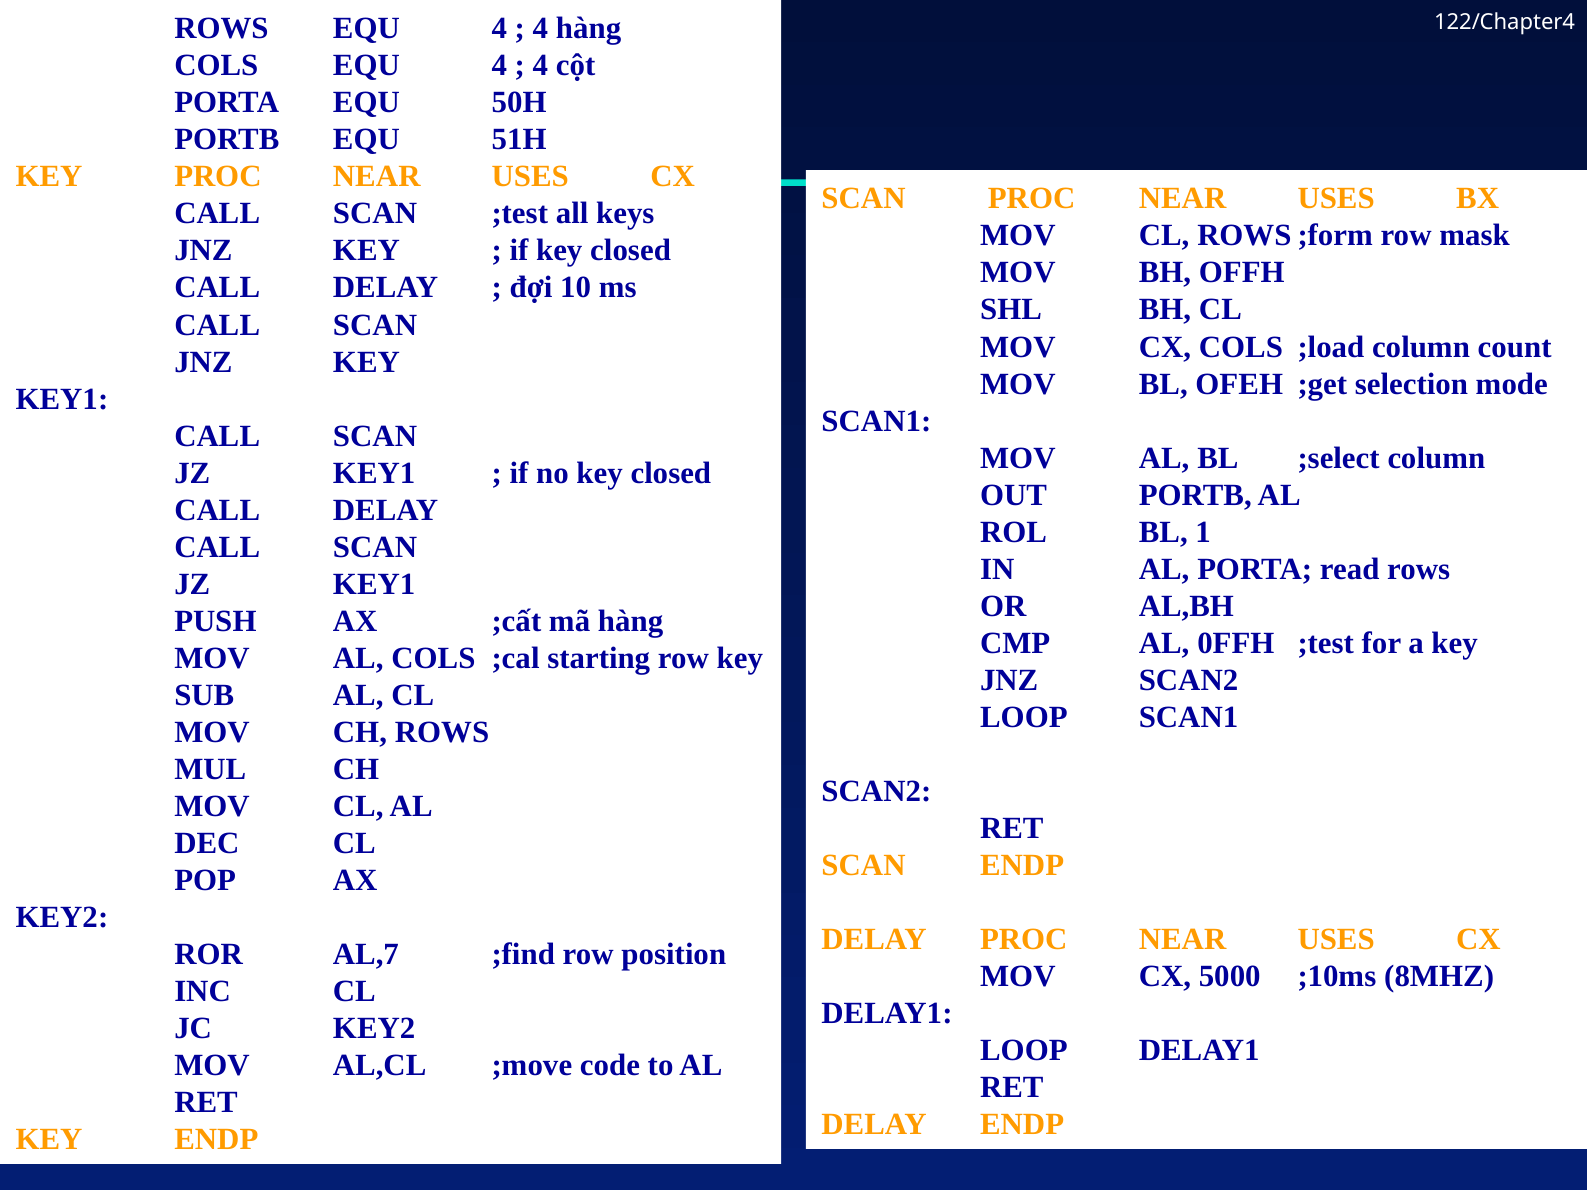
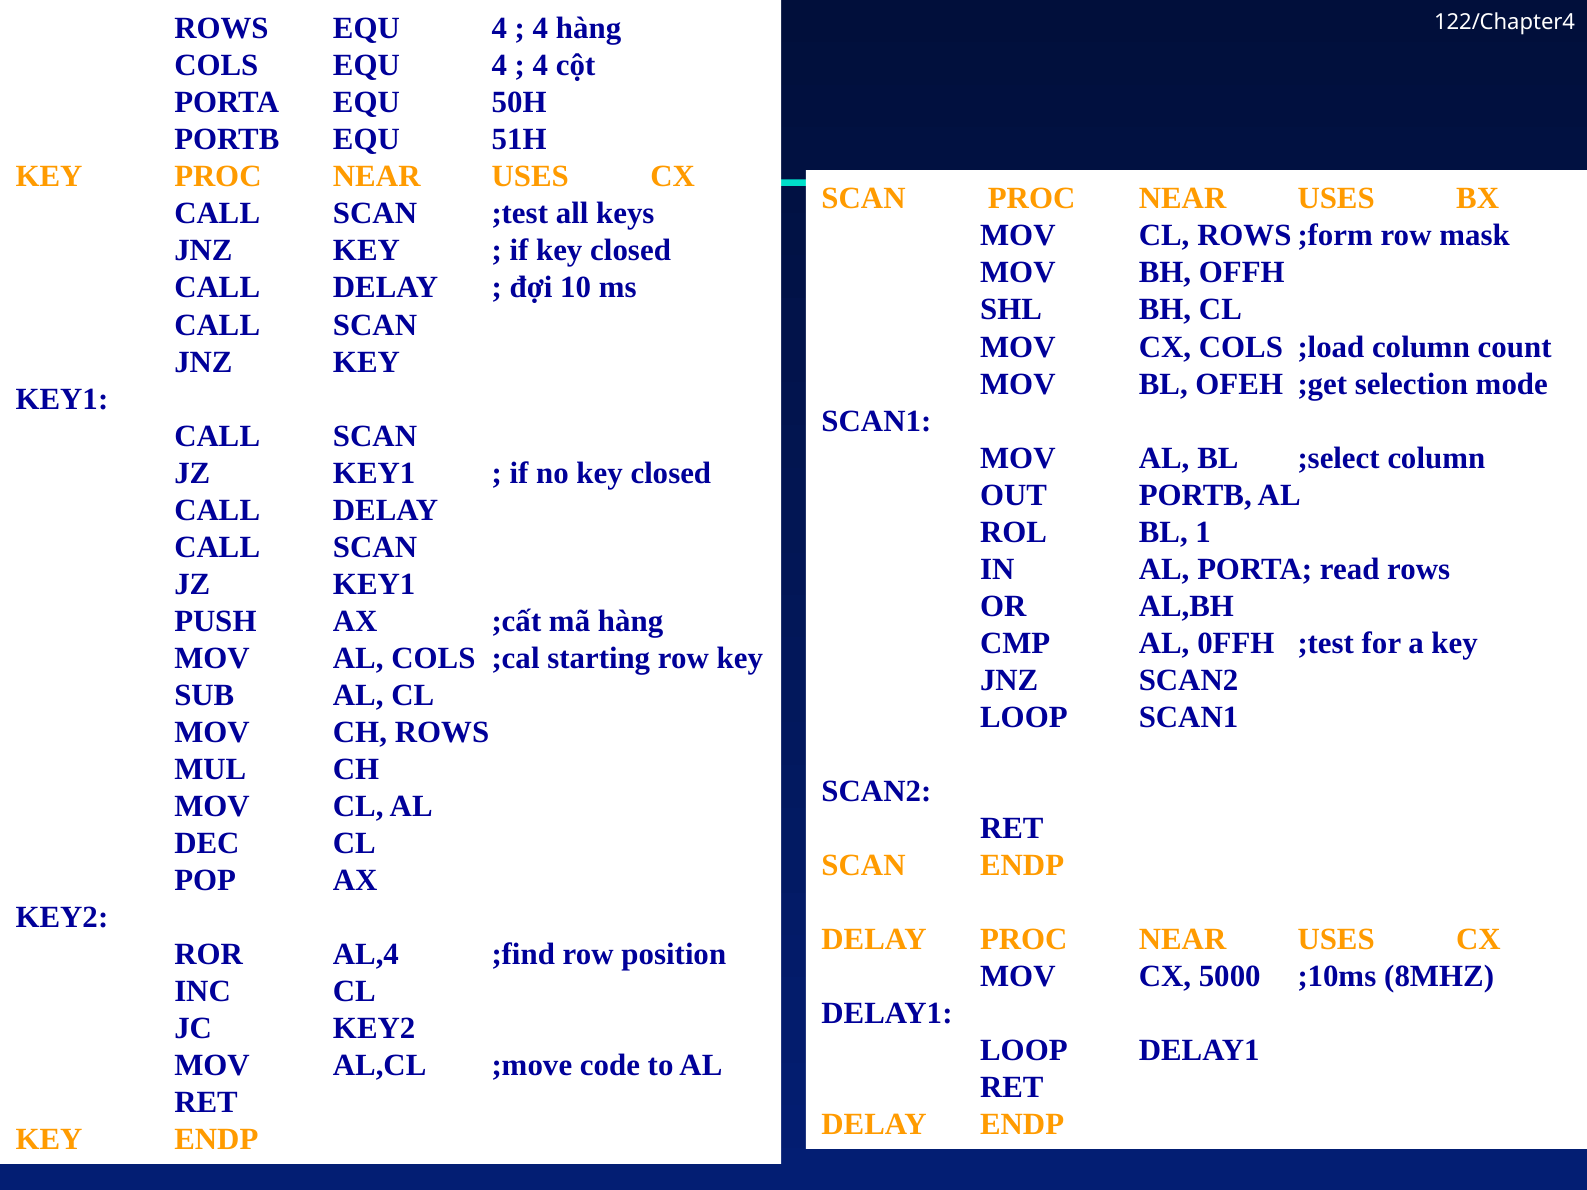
AL,7: AL,7 -> AL,4
